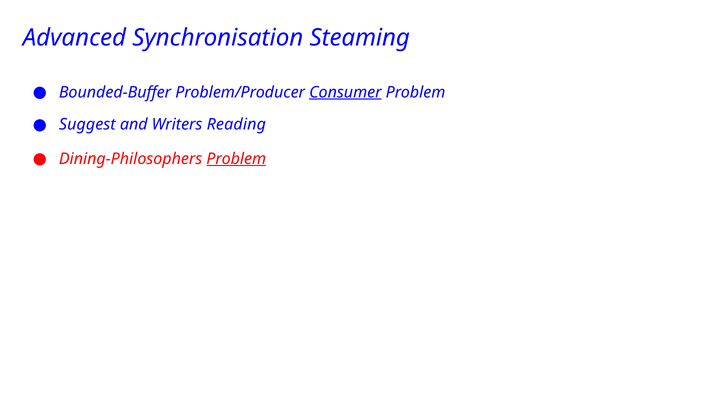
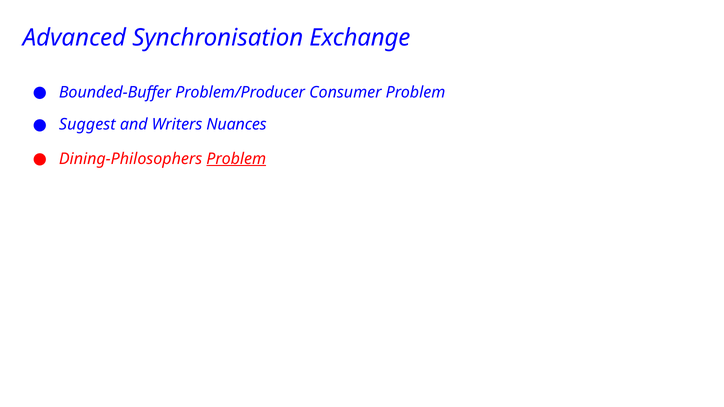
Steaming: Steaming -> Exchange
Consumer underline: present -> none
Reading: Reading -> Nuances
